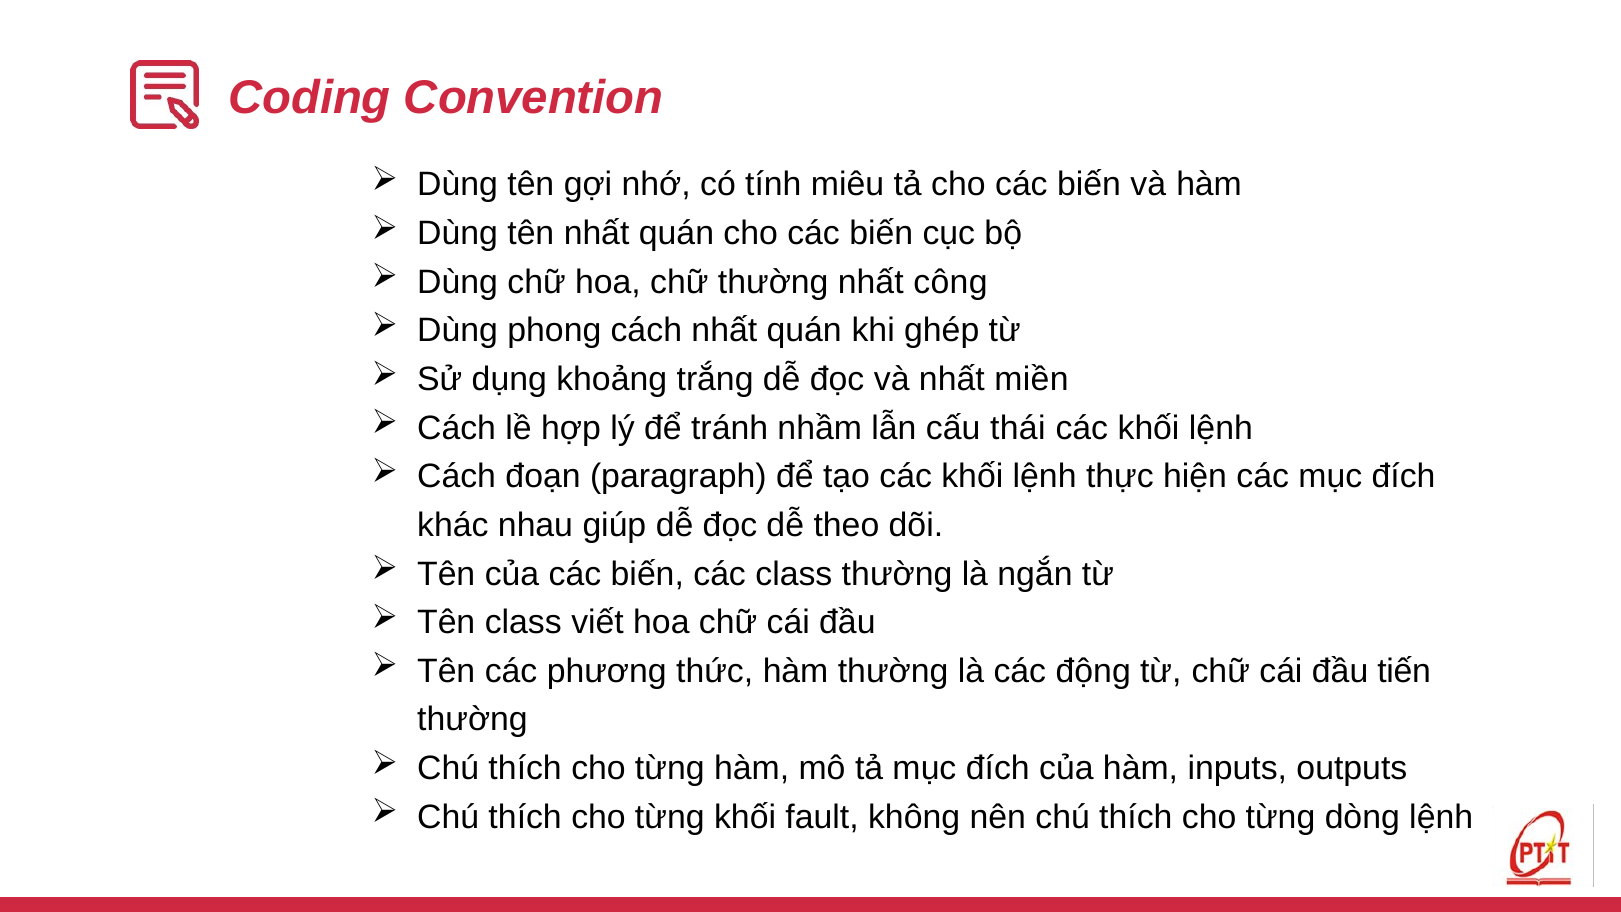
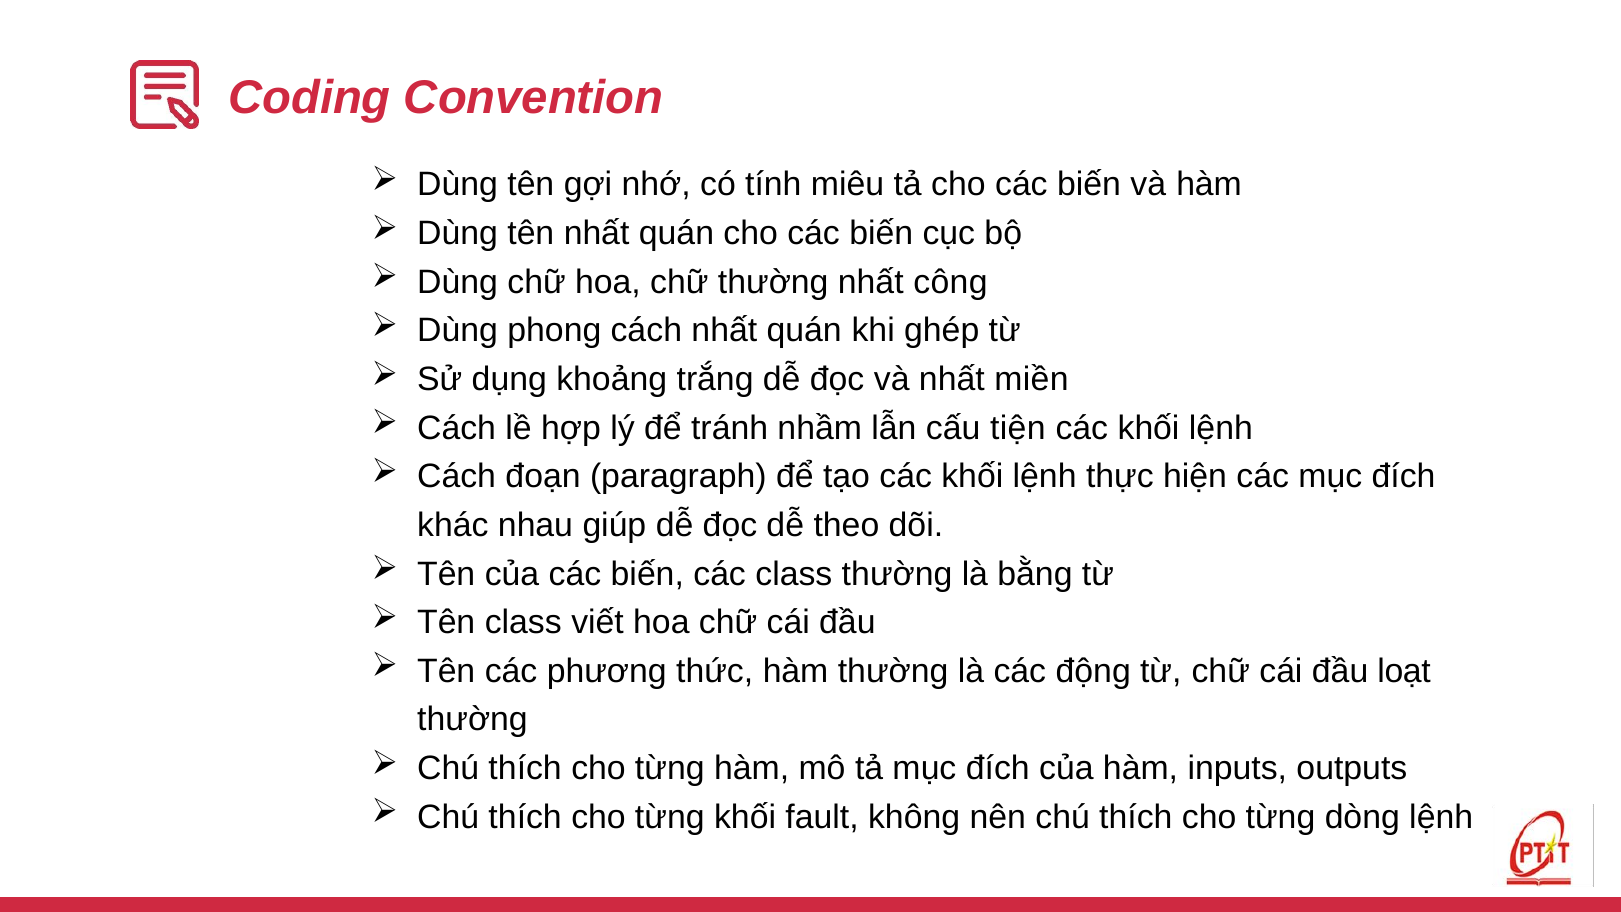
thái: thái -> tiện
ngắn: ngắn -> bằng
tiến: tiến -> loạt
